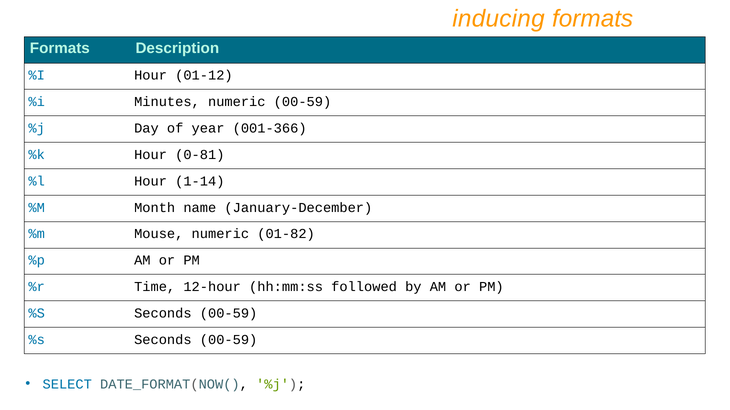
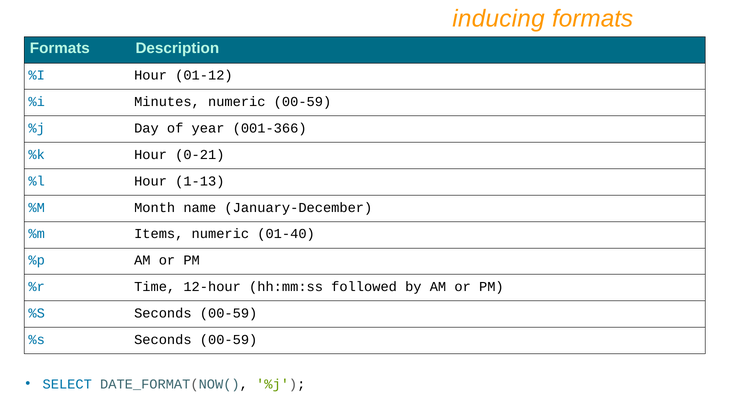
0-81: 0-81 -> 0-21
1-14: 1-14 -> 1-13
Mouse: Mouse -> Items
01-82: 01-82 -> 01-40
